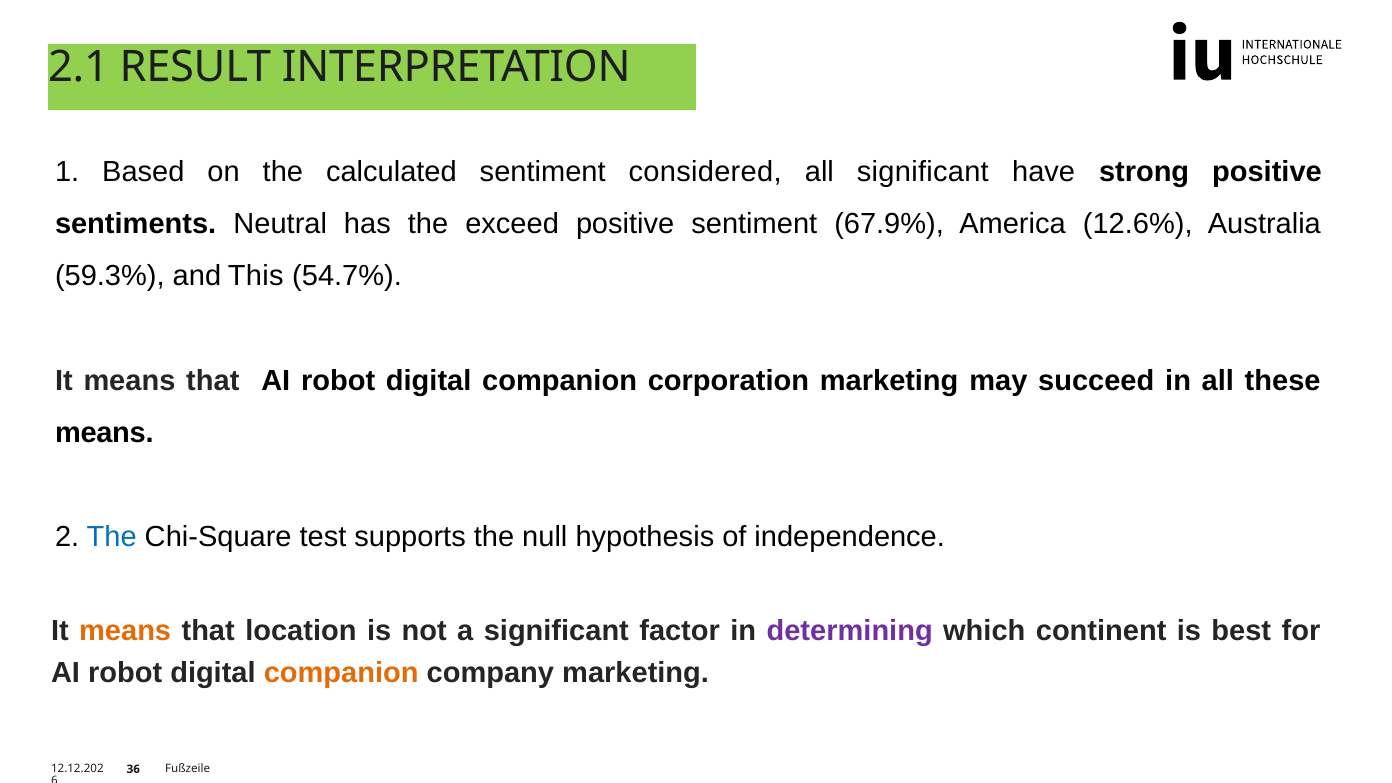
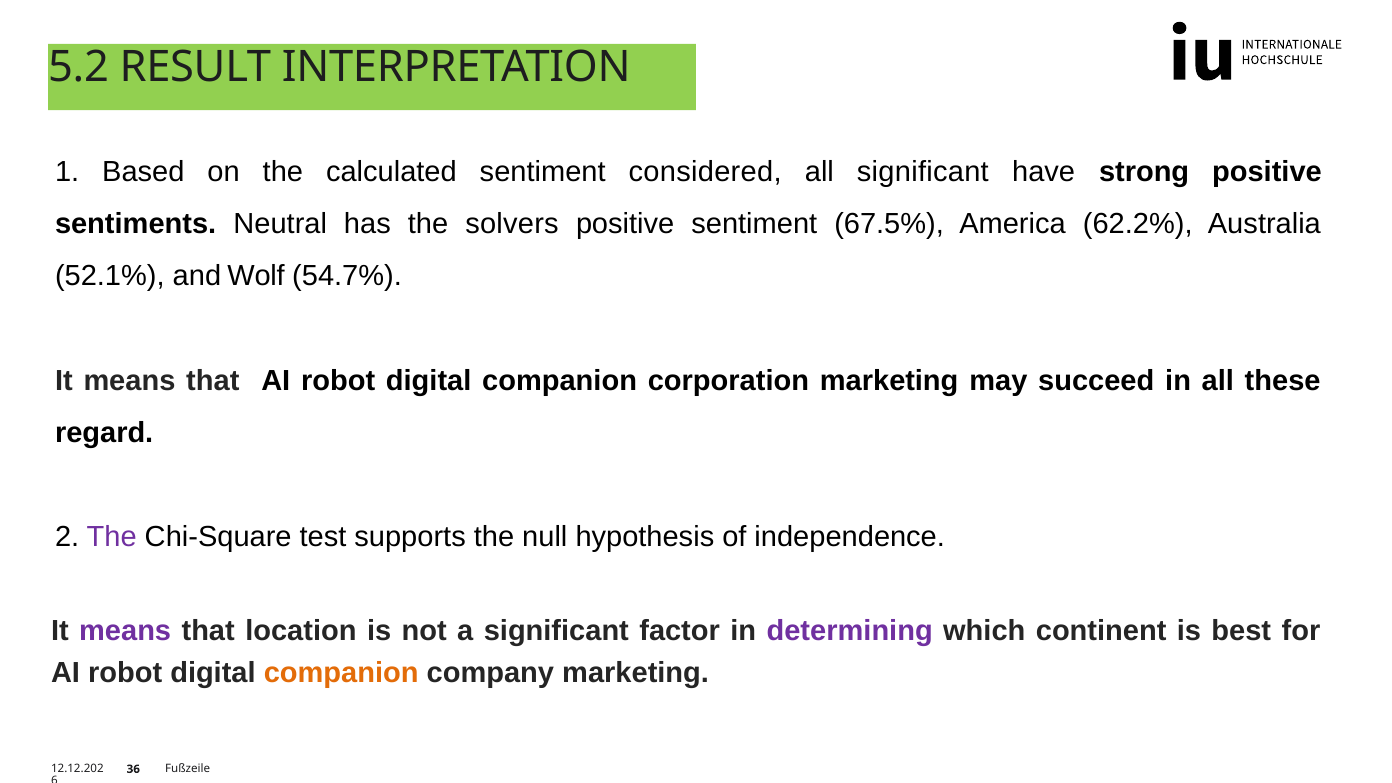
2.1: 2.1 -> 5.2
exceed: exceed -> solvers
67.9%: 67.9% -> 67.5%
12.6%: 12.6% -> 62.2%
59.3%: 59.3% -> 52.1%
This: This -> Wolf
means at (104, 433): means -> regard
The at (112, 537) colour: blue -> purple
means at (125, 631) colour: orange -> purple
